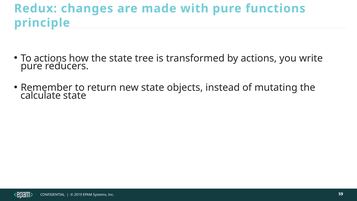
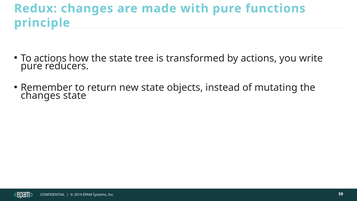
calculate at (41, 96): calculate -> changes
